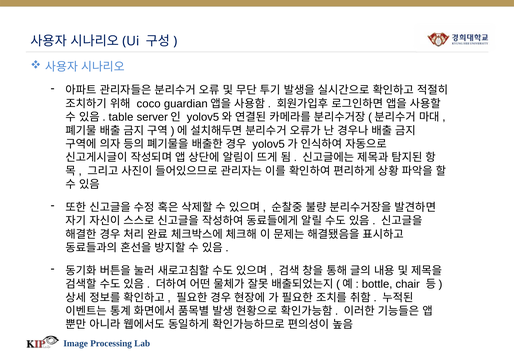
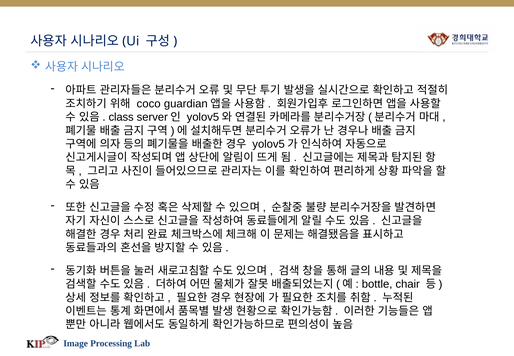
table: table -> class
